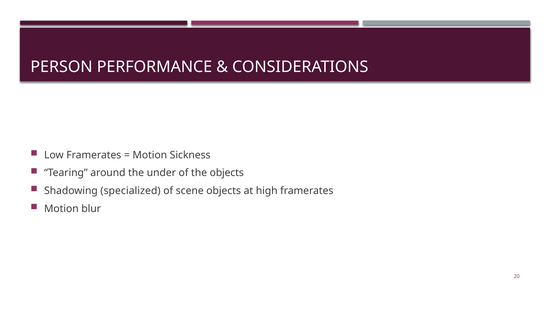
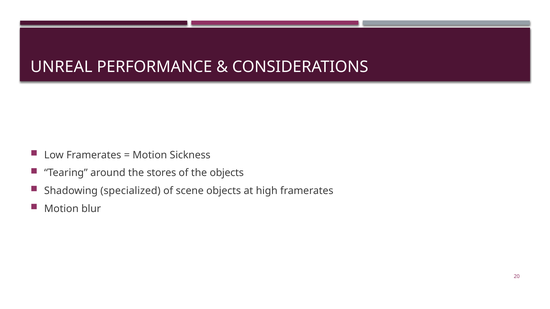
PERSON: PERSON -> UNREAL
under: under -> stores
